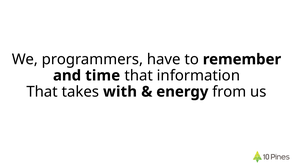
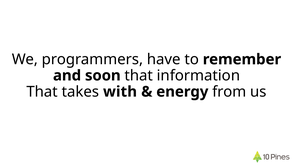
time: time -> soon
